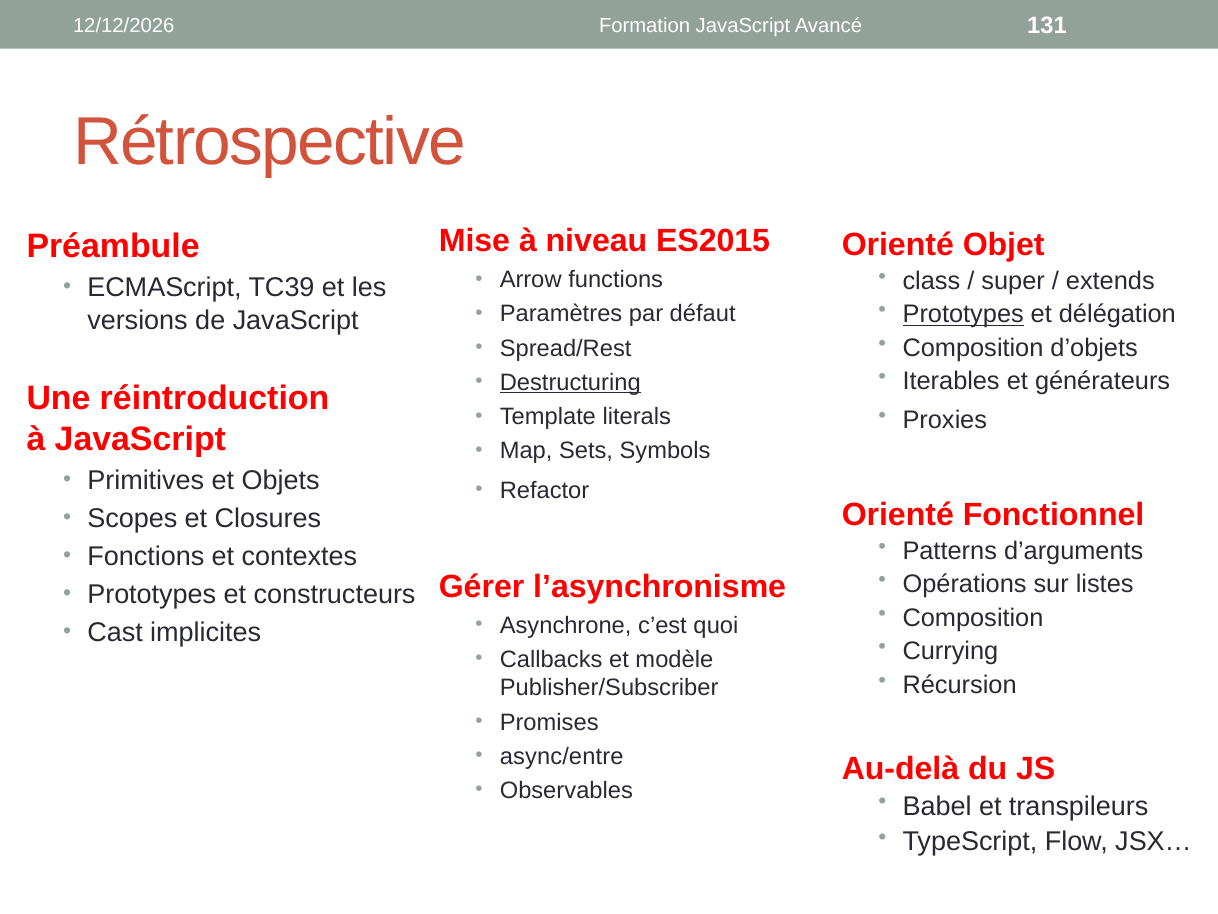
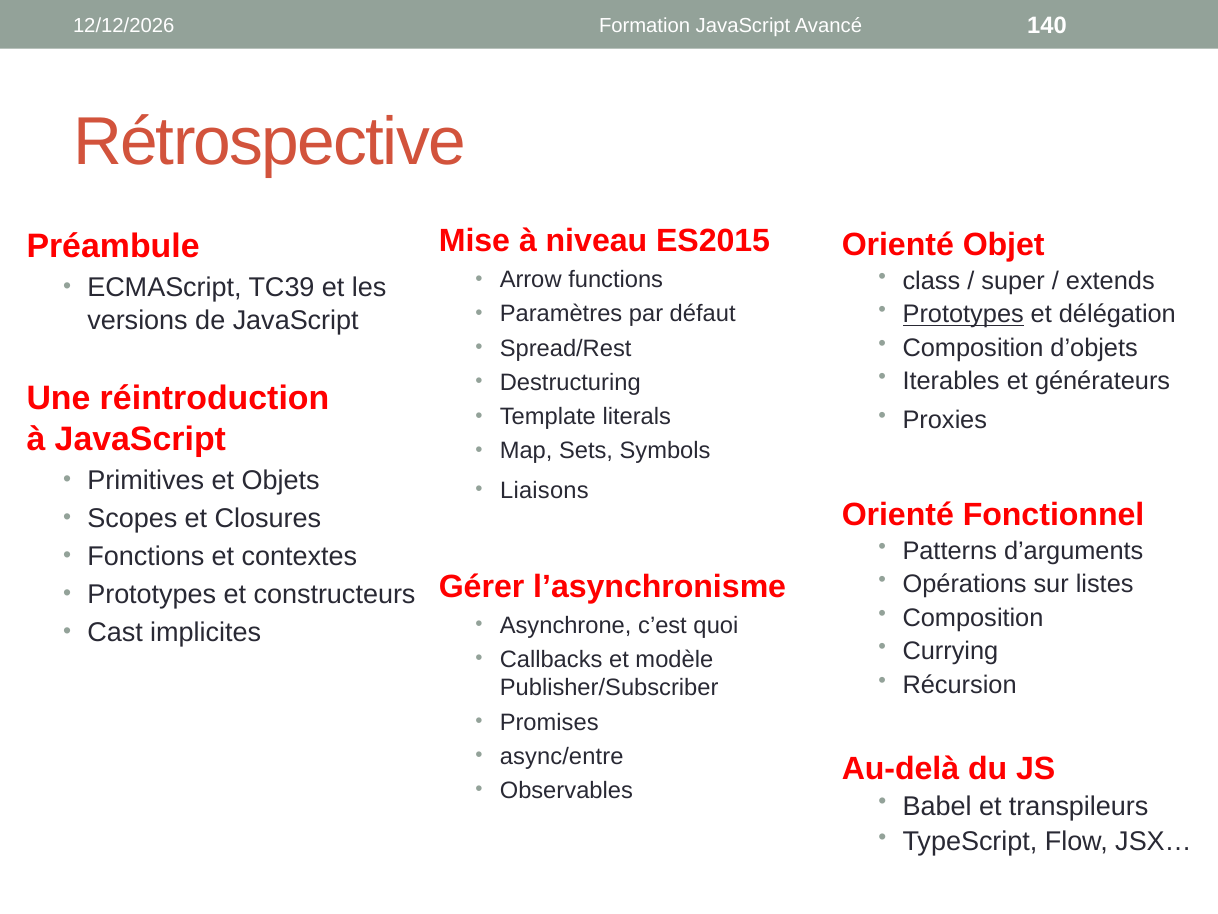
131: 131 -> 140
Destructuring underline: present -> none
Refactor: Refactor -> Liaisons
